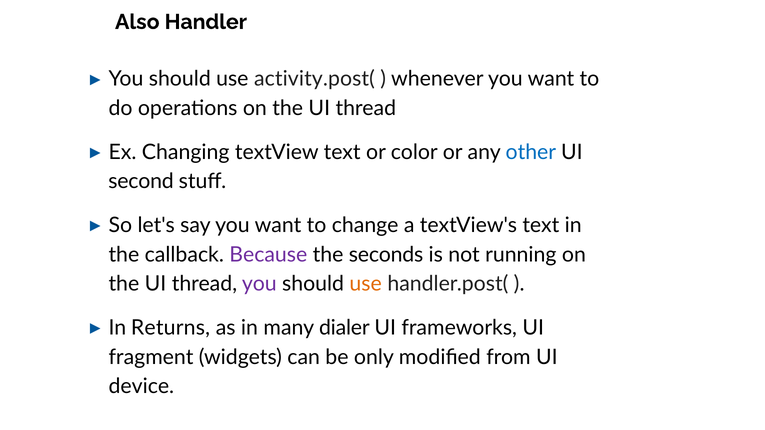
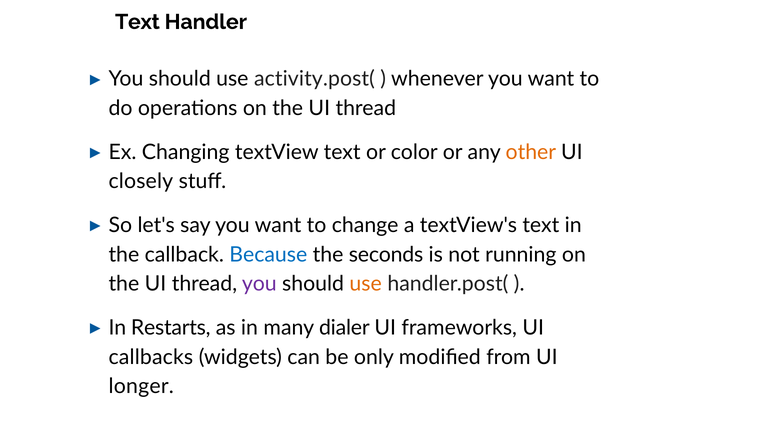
Also at (137, 22): Also -> Text
other colour: blue -> orange
second: second -> closely
Because colour: purple -> blue
Returns: Returns -> Restarts
fragment: fragment -> callbacks
device: device -> longer
